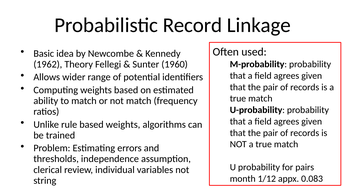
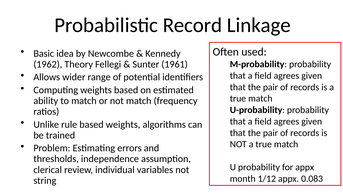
1960: 1960 -> 1961
for pairs: pairs -> appx
